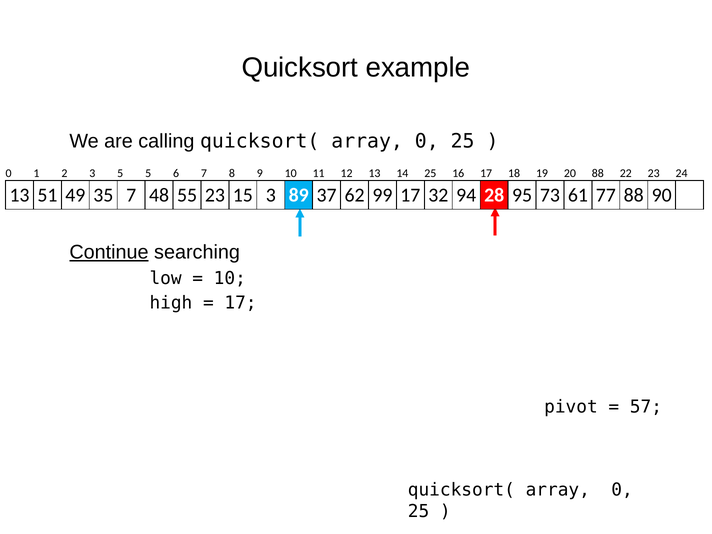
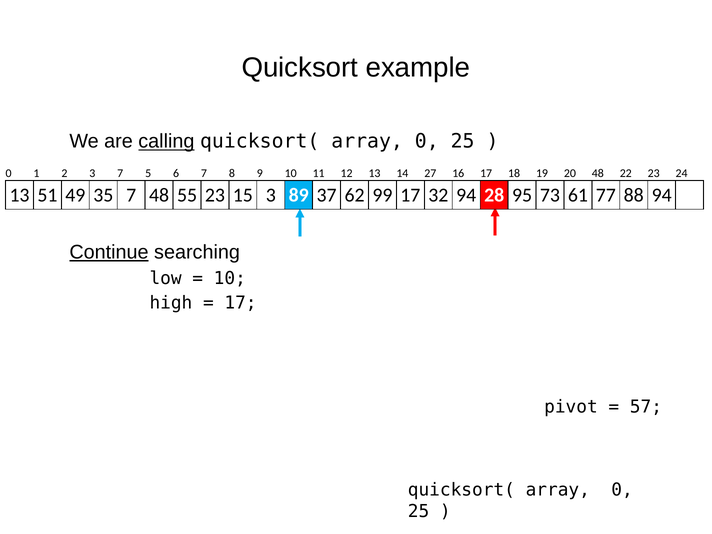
calling underline: none -> present
3 5: 5 -> 7
14 25: 25 -> 27
20 88: 88 -> 48
88 90: 90 -> 94
